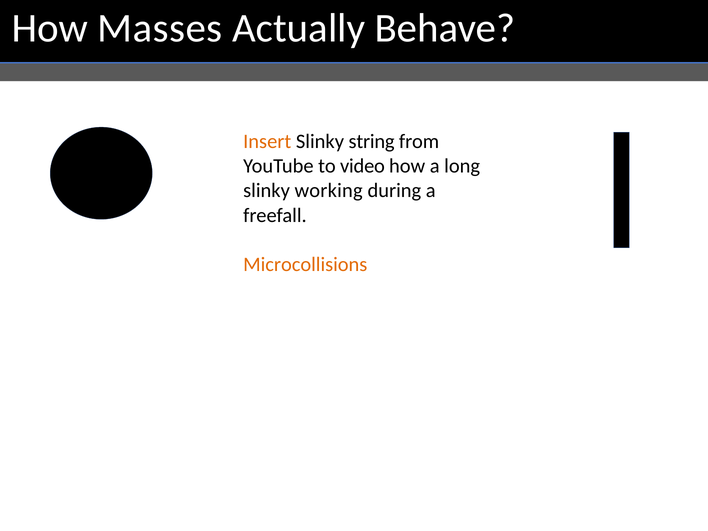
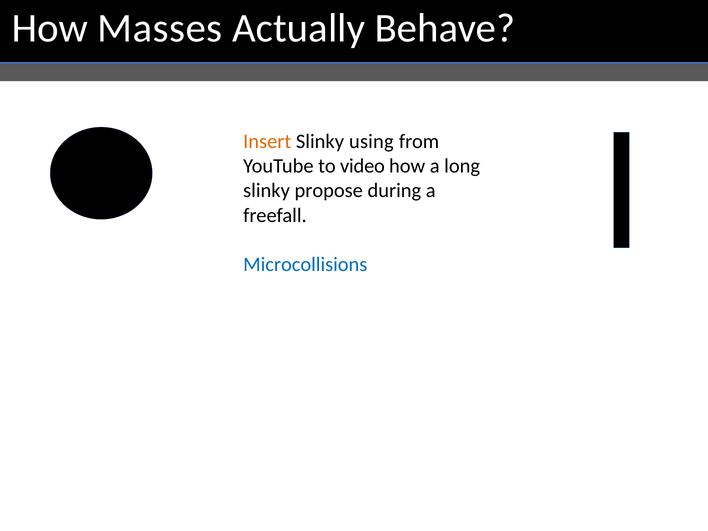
string: string -> using
working: working -> propose
Microcollisions colour: orange -> blue
